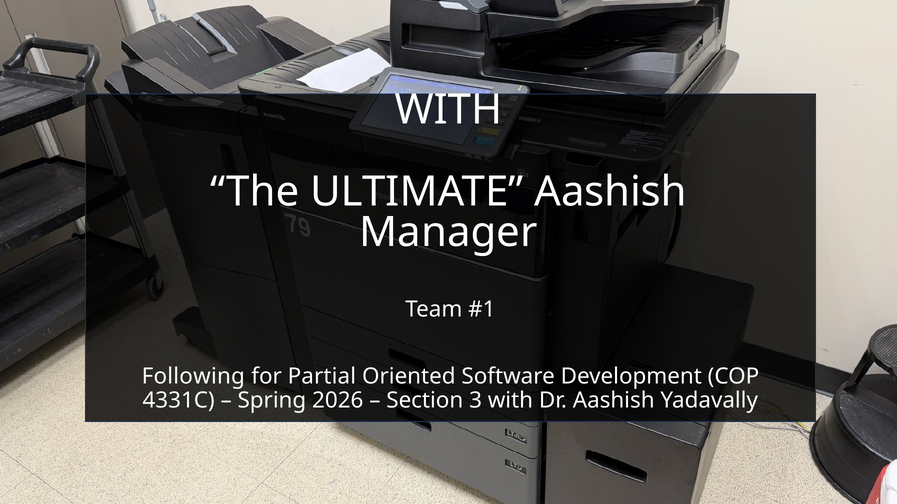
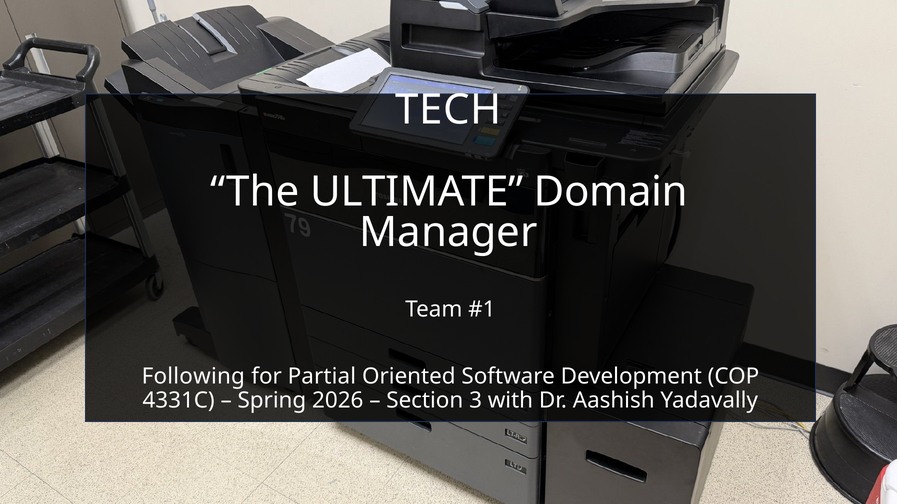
WITH at (449, 110): WITH -> TECH
ULTIMATE Aashish: Aashish -> Domain
